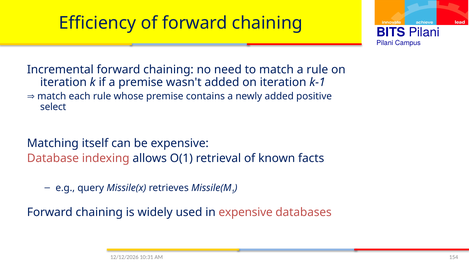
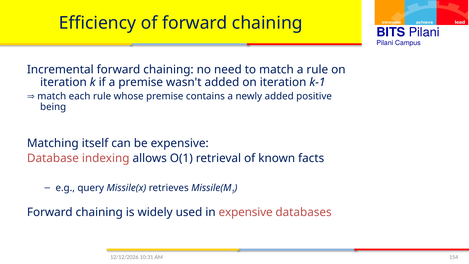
select: select -> being
